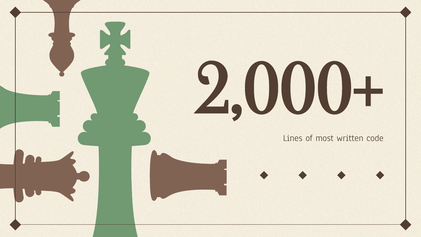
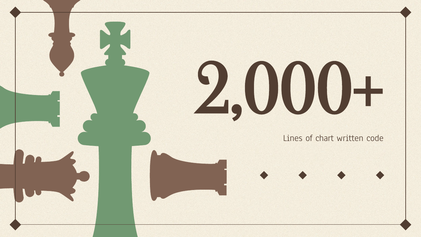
most: most -> chart
